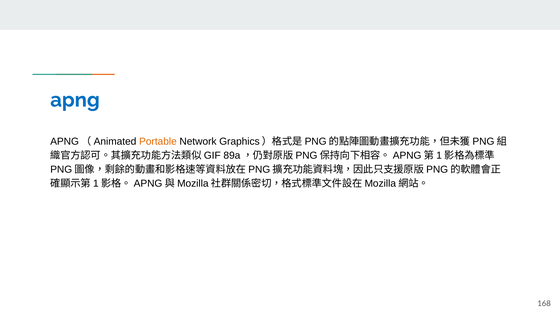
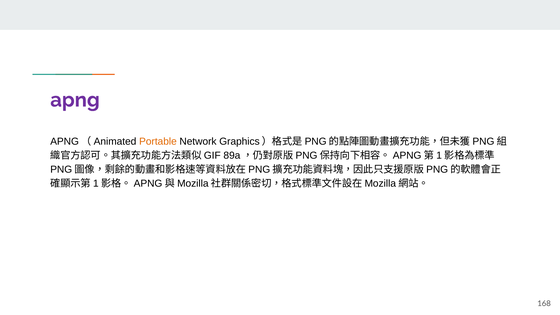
apng colour: blue -> purple
